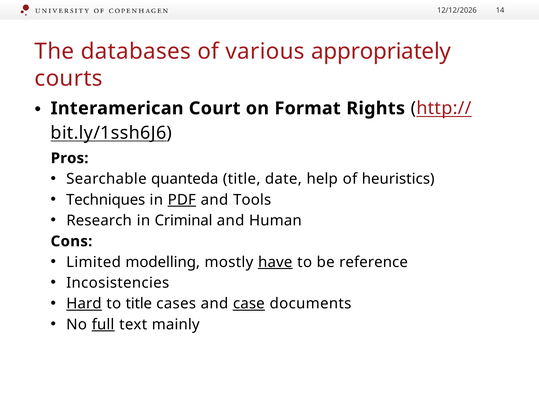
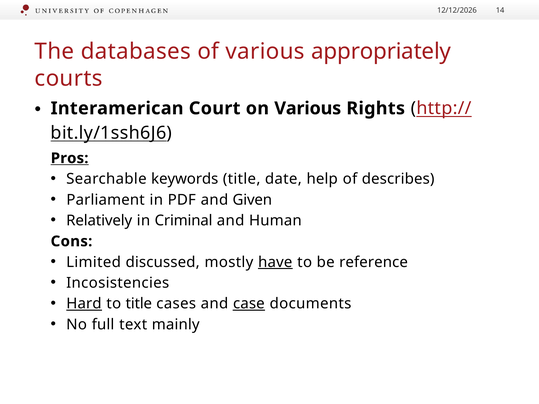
on Format: Format -> Various
Pros underline: none -> present
quanteda: quanteda -> keywords
heuristics: heuristics -> describes
Techniques: Techniques -> Parliament
PDF underline: present -> none
Tools: Tools -> Given
Research: Research -> Relatively
modelling: modelling -> discussed
full underline: present -> none
